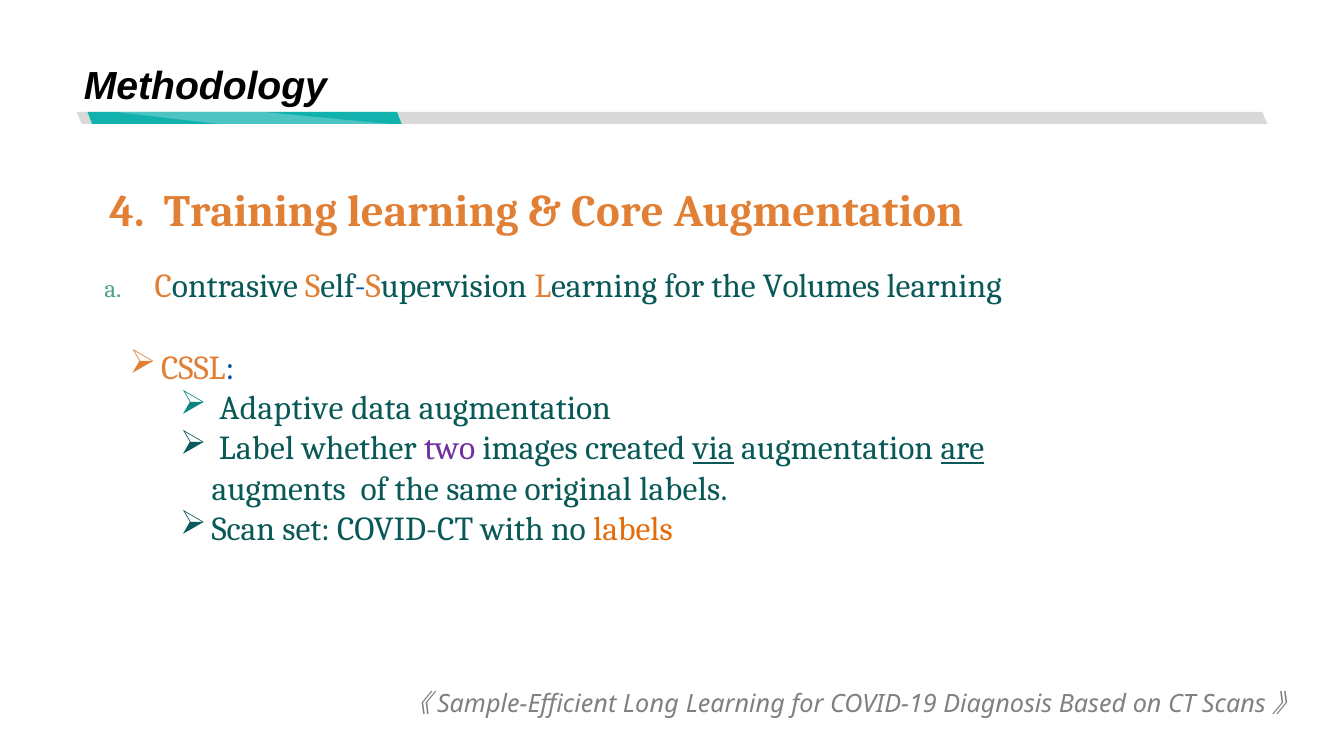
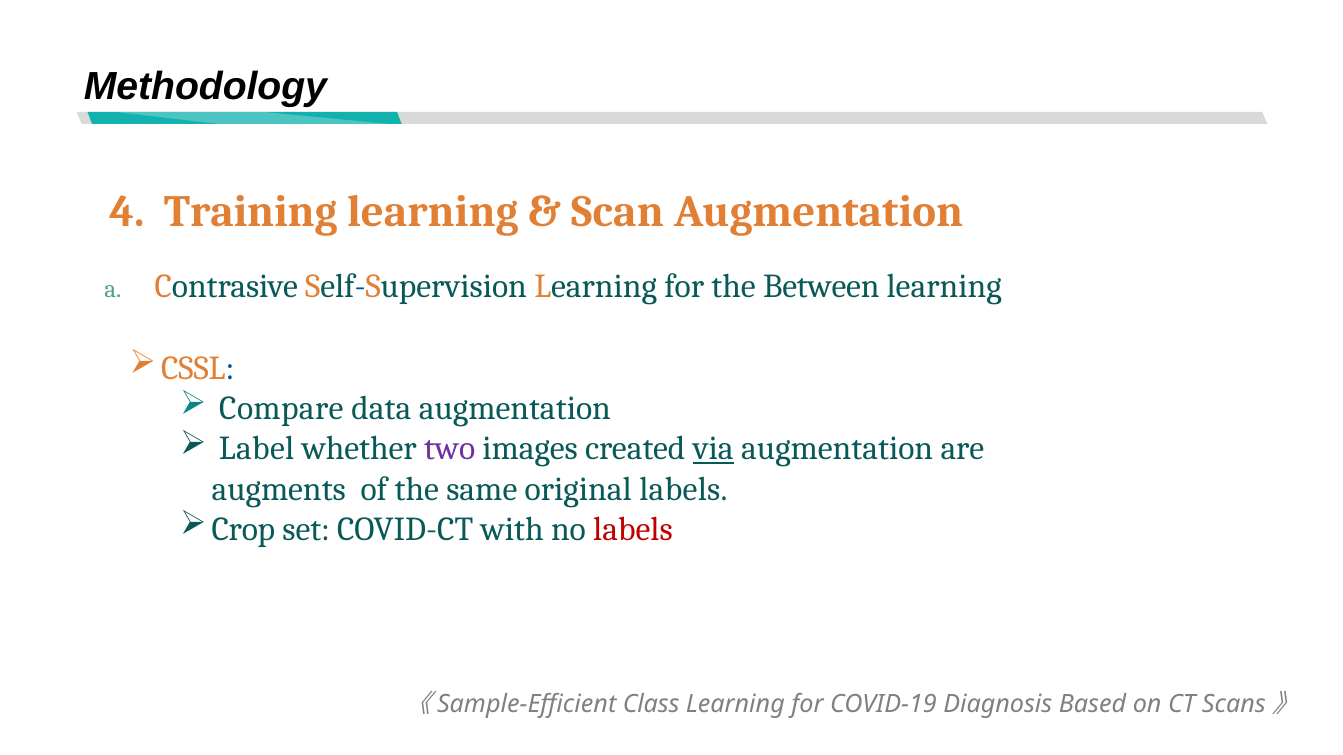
Core: Core -> Scan
Volumes: Volumes -> Between
Adaptive: Adaptive -> Compare
are underline: present -> none
Scan: Scan -> Crop
labels at (633, 530) colour: orange -> red
Long: Long -> Class
